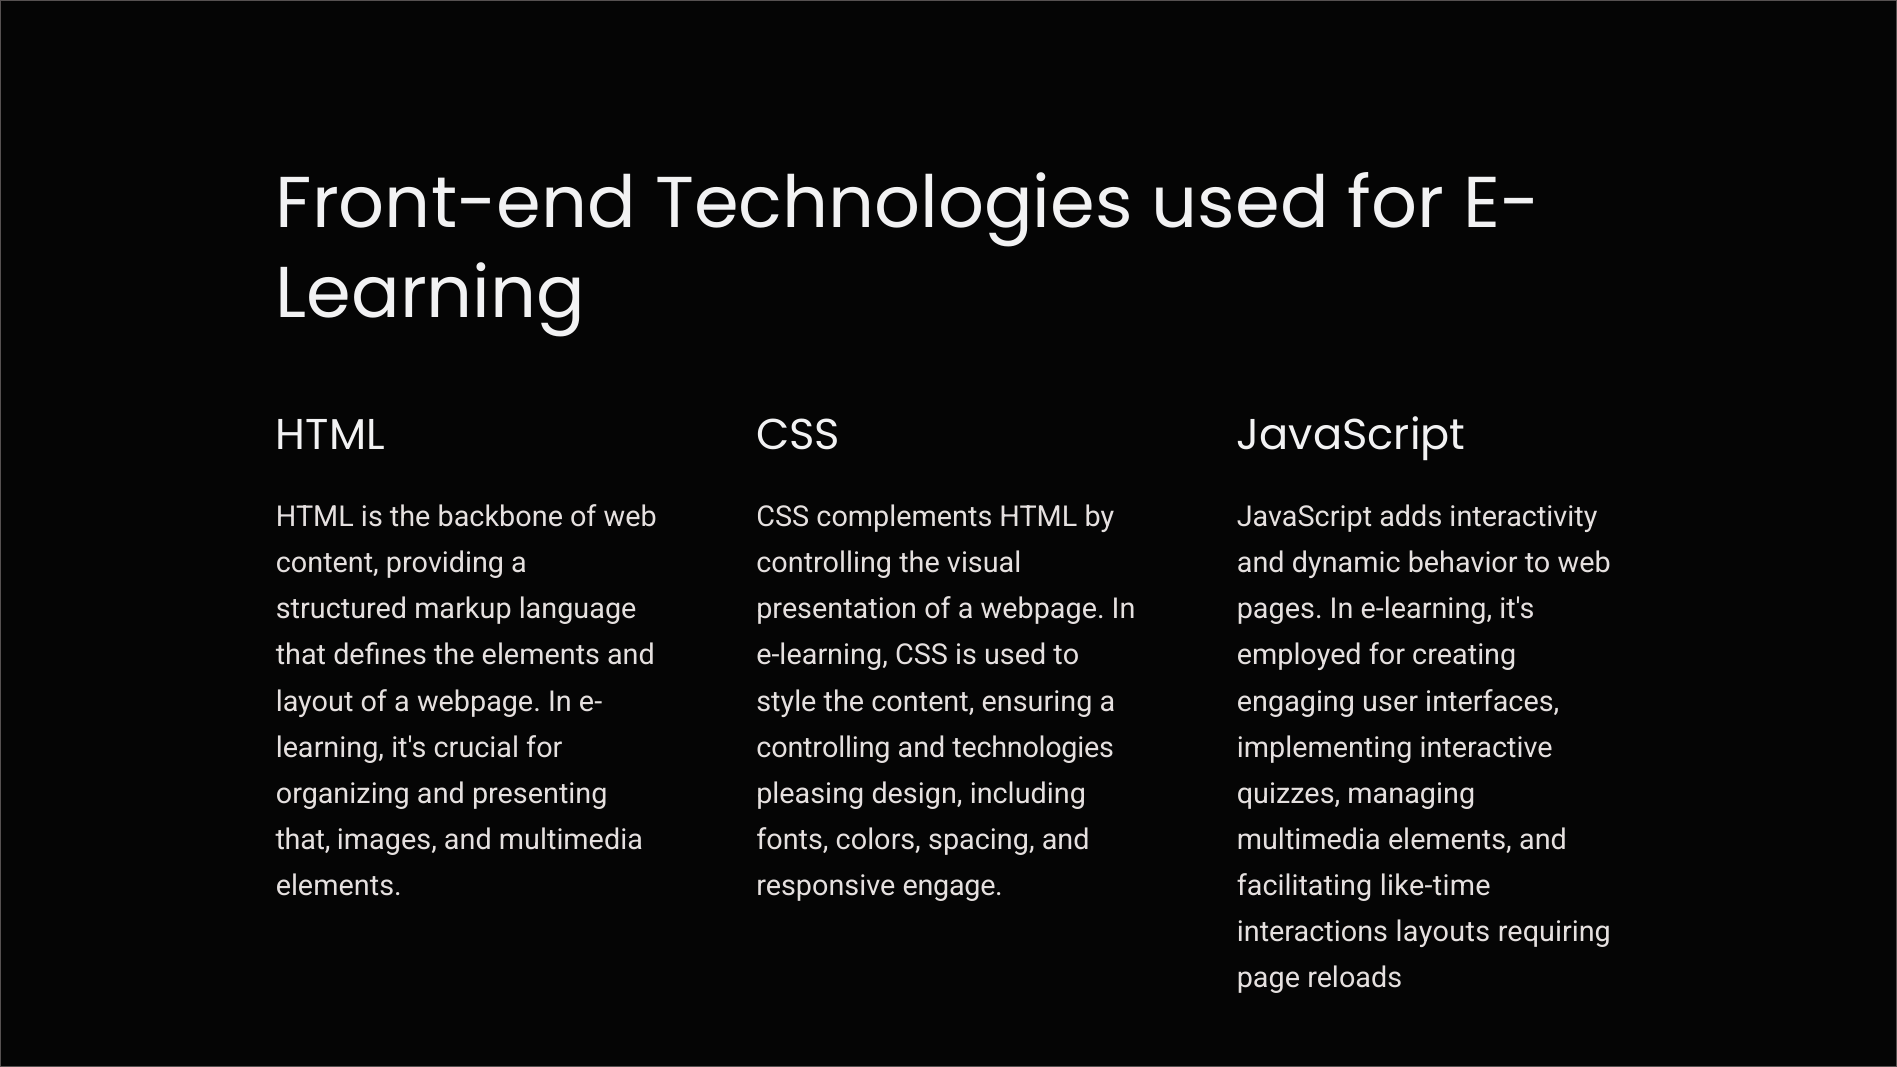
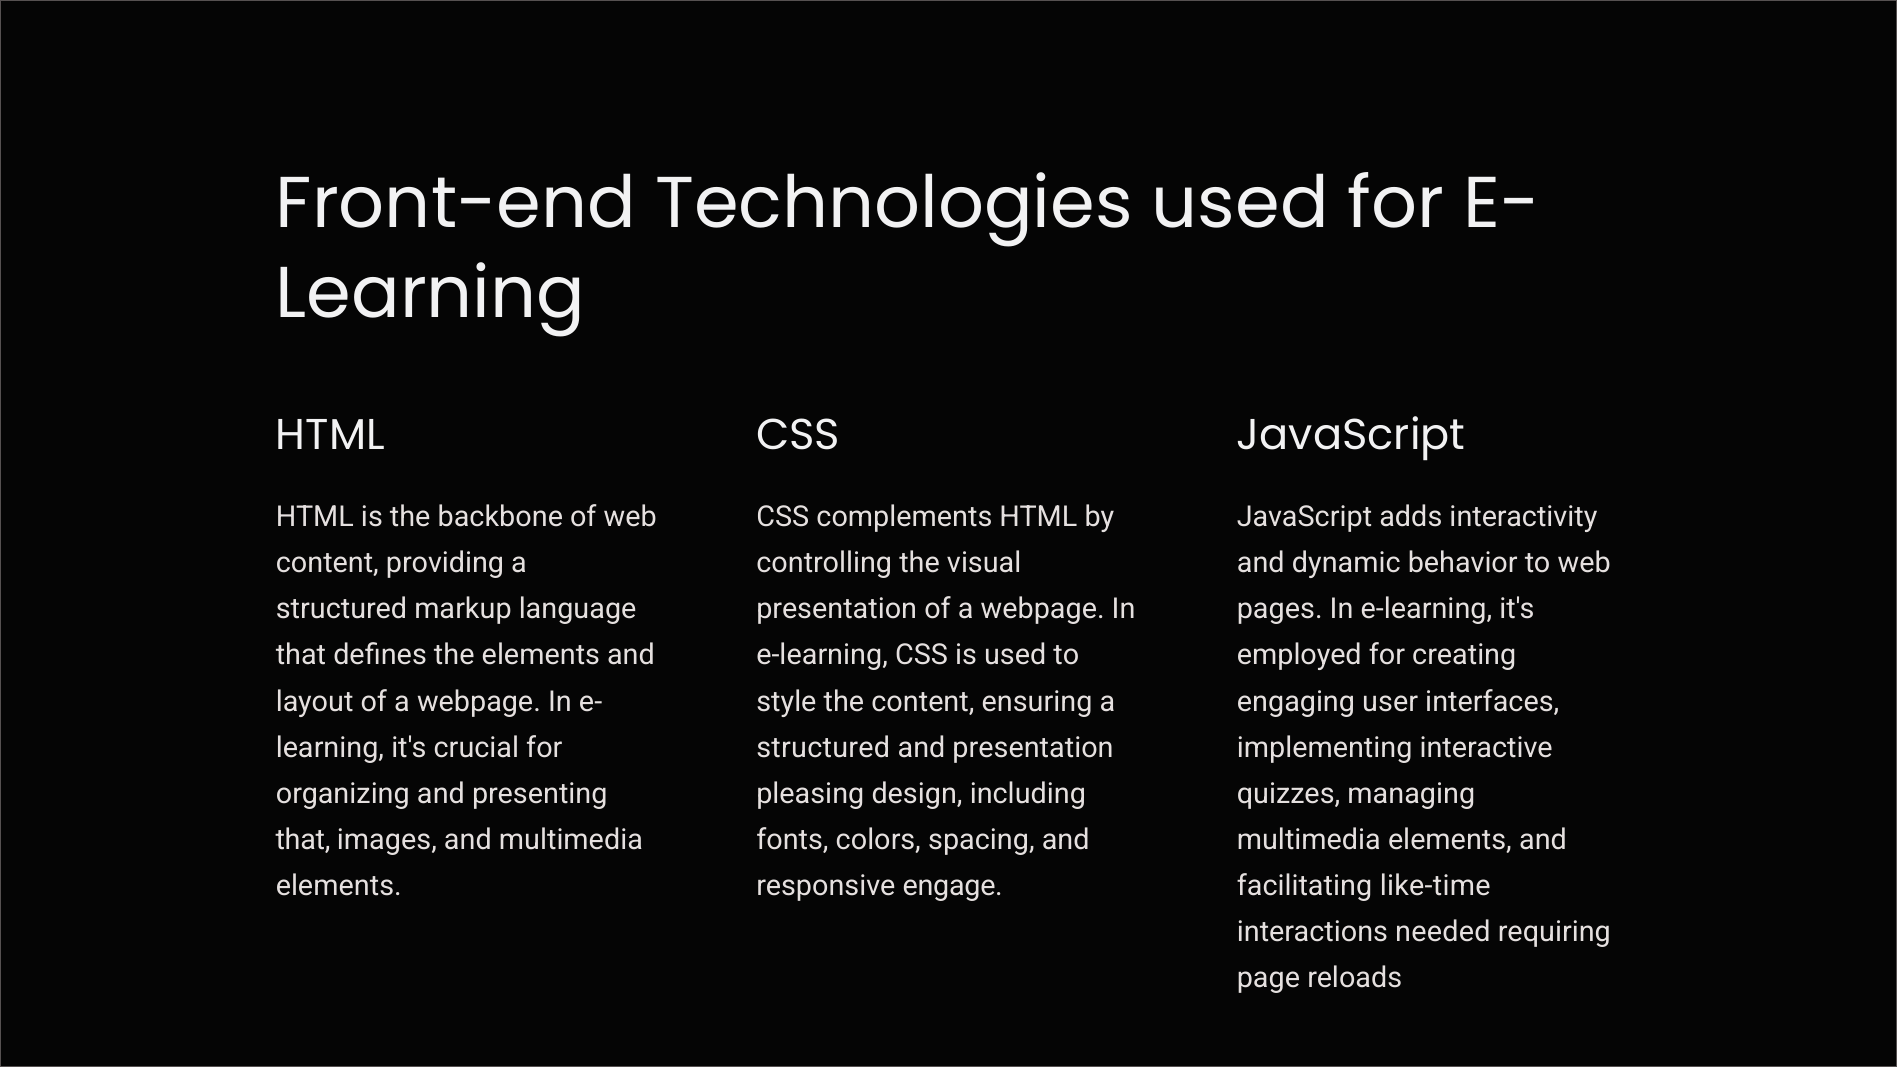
controlling at (824, 748): controlling -> structured
and technologies: technologies -> presentation
layouts: layouts -> needed
